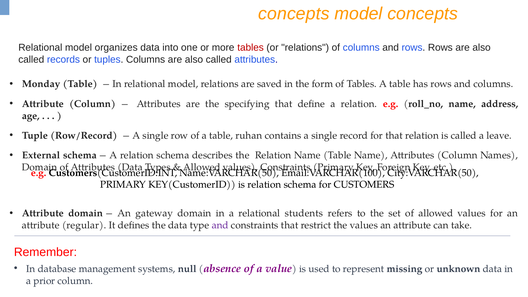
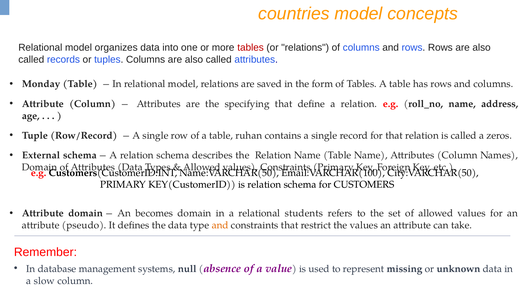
concepts at (294, 14): concepts -> countries
leave: leave -> zeros
gateway: gateway -> becomes
regular: regular -> pseudo
and at (220, 225) colour: purple -> orange
prior: prior -> slow
